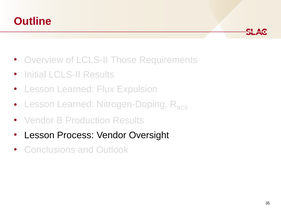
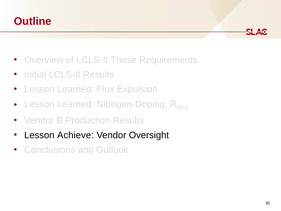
Process: Process -> Achieve
